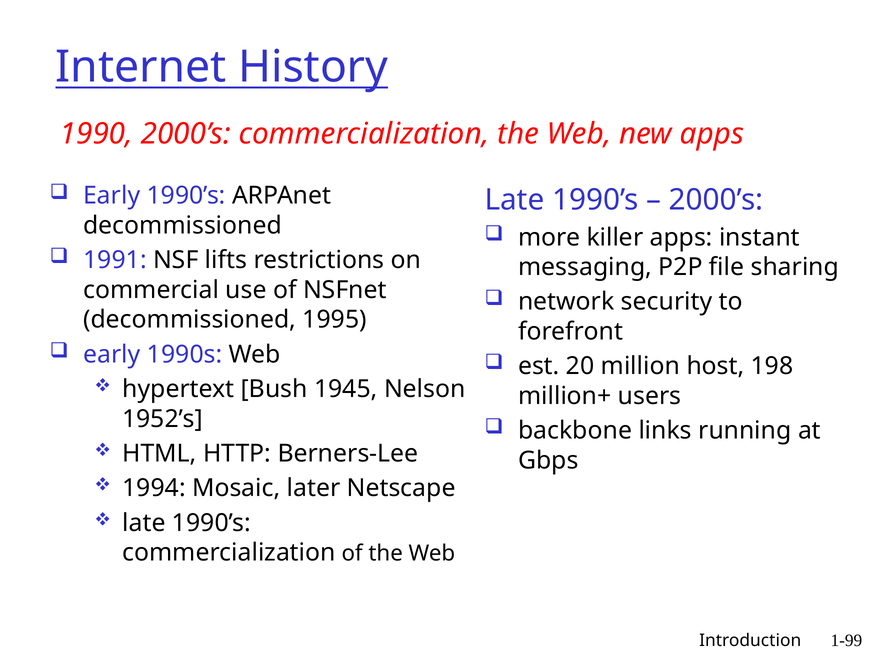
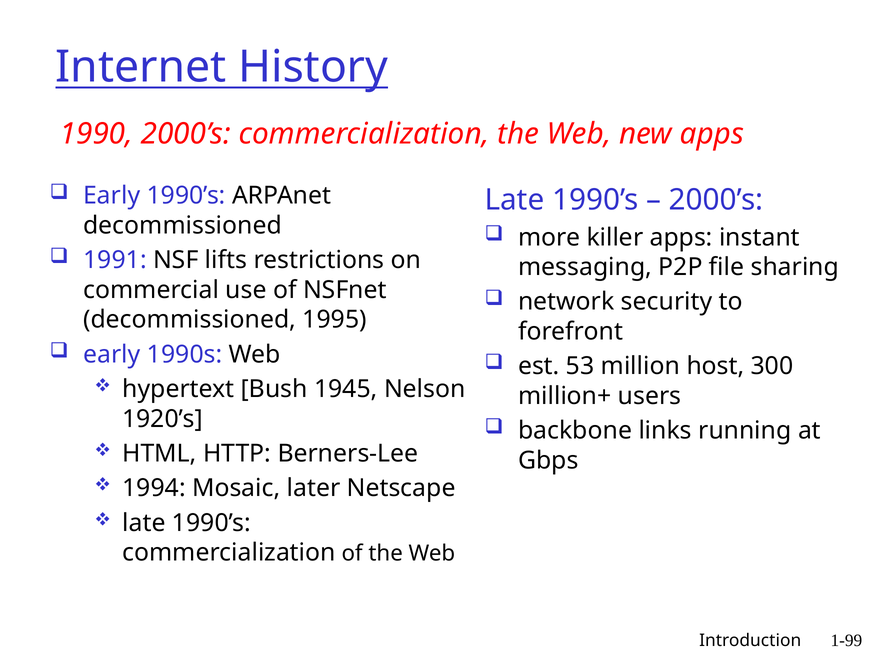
20: 20 -> 53
198: 198 -> 300
1952’s: 1952’s -> 1920’s
